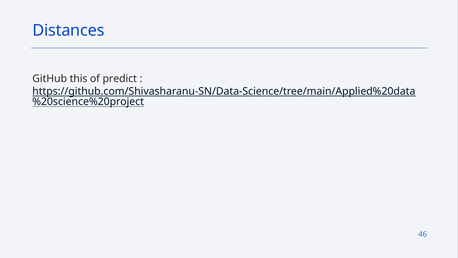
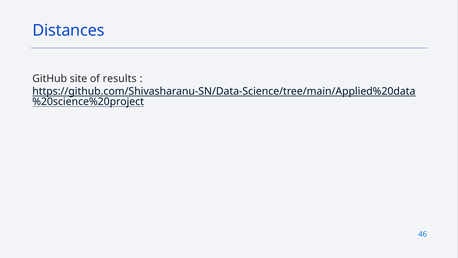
this: this -> site
predict: predict -> results
